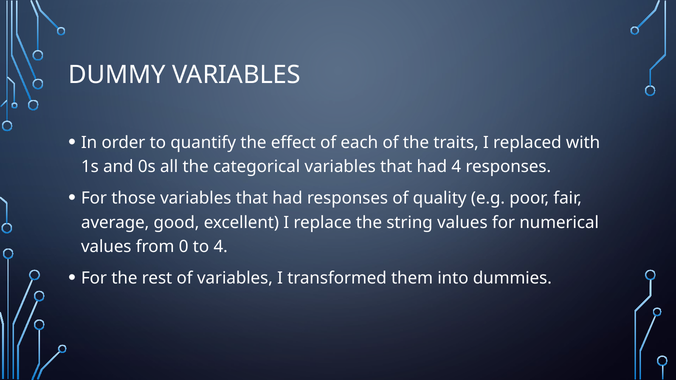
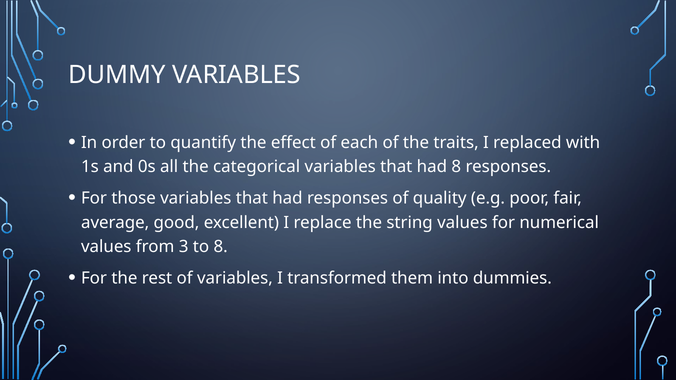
had 4: 4 -> 8
0: 0 -> 3
to 4: 4 -> 8
